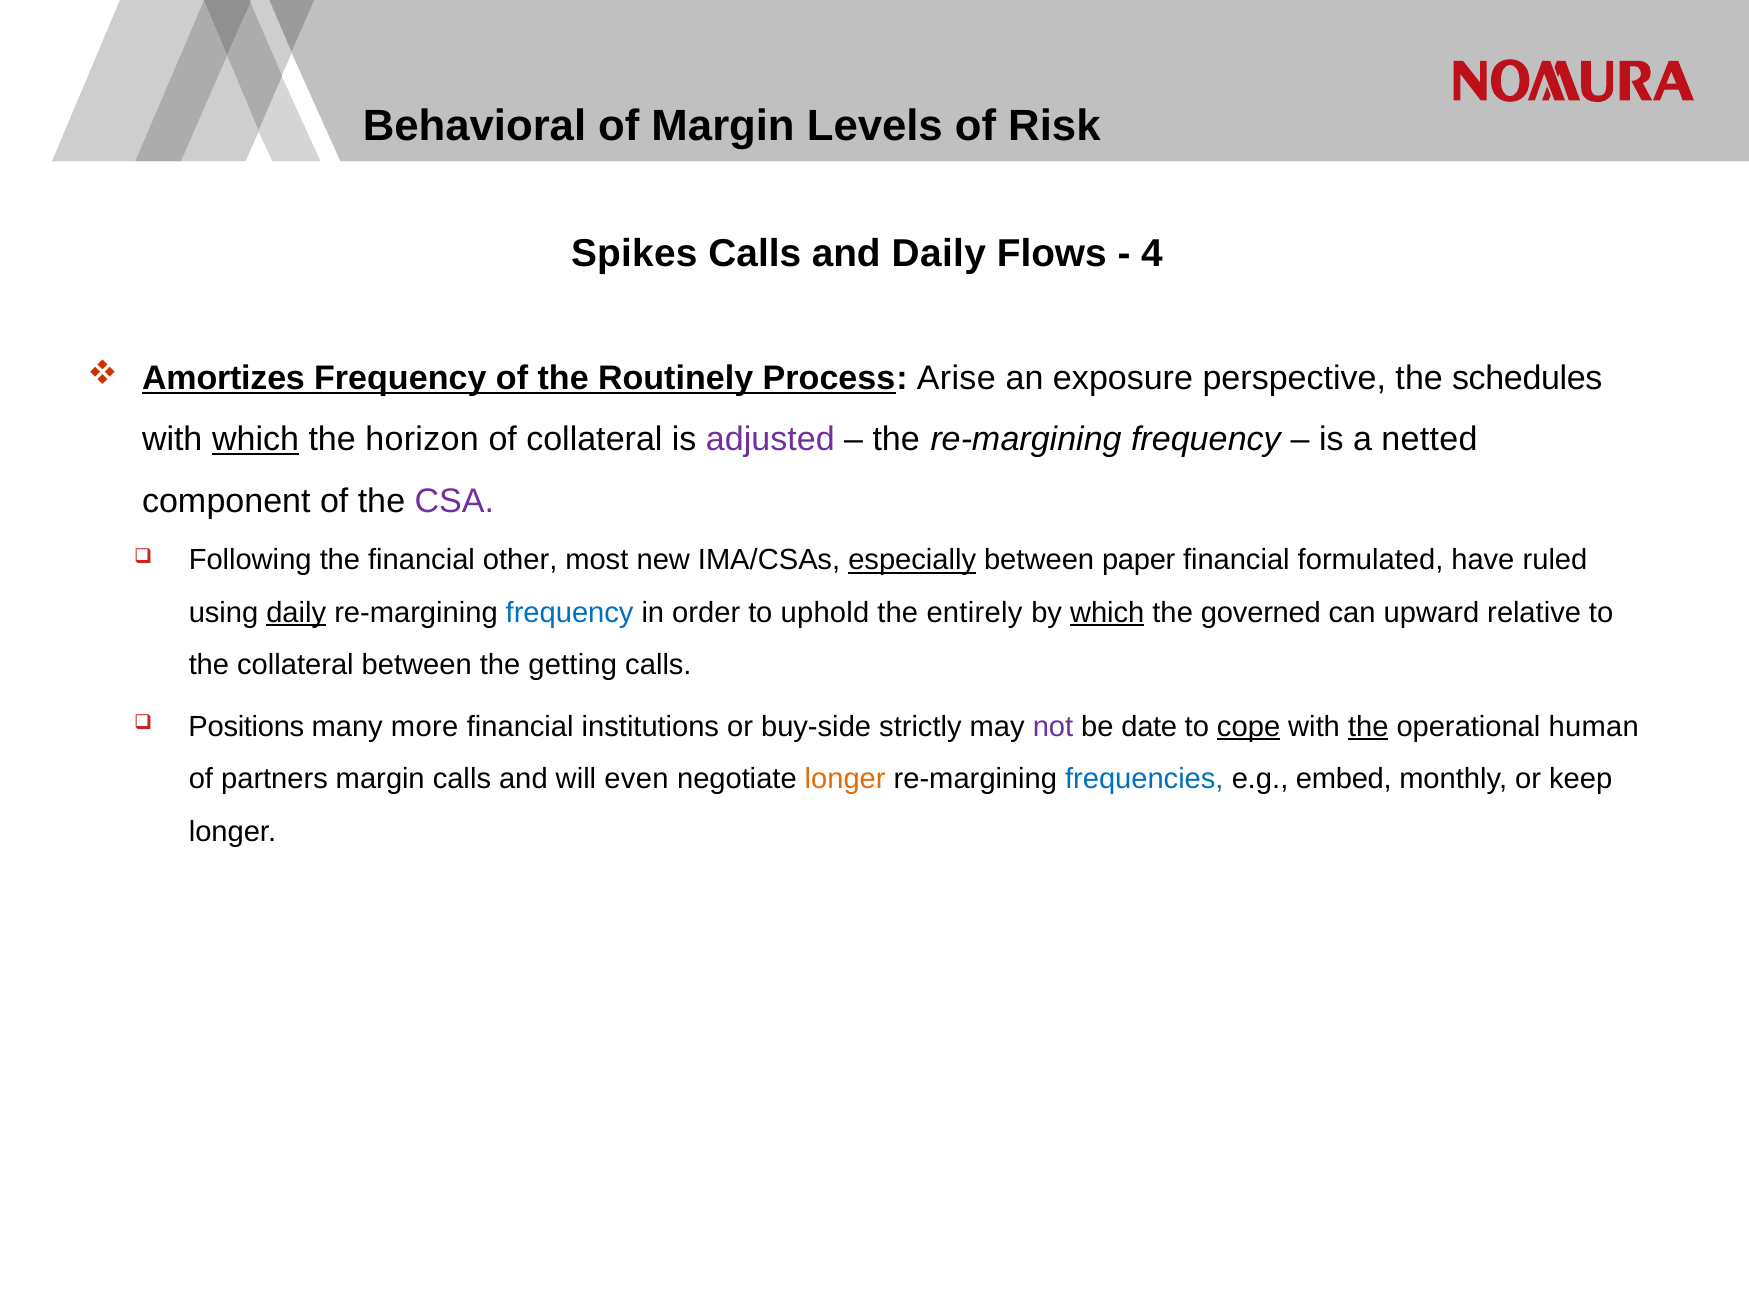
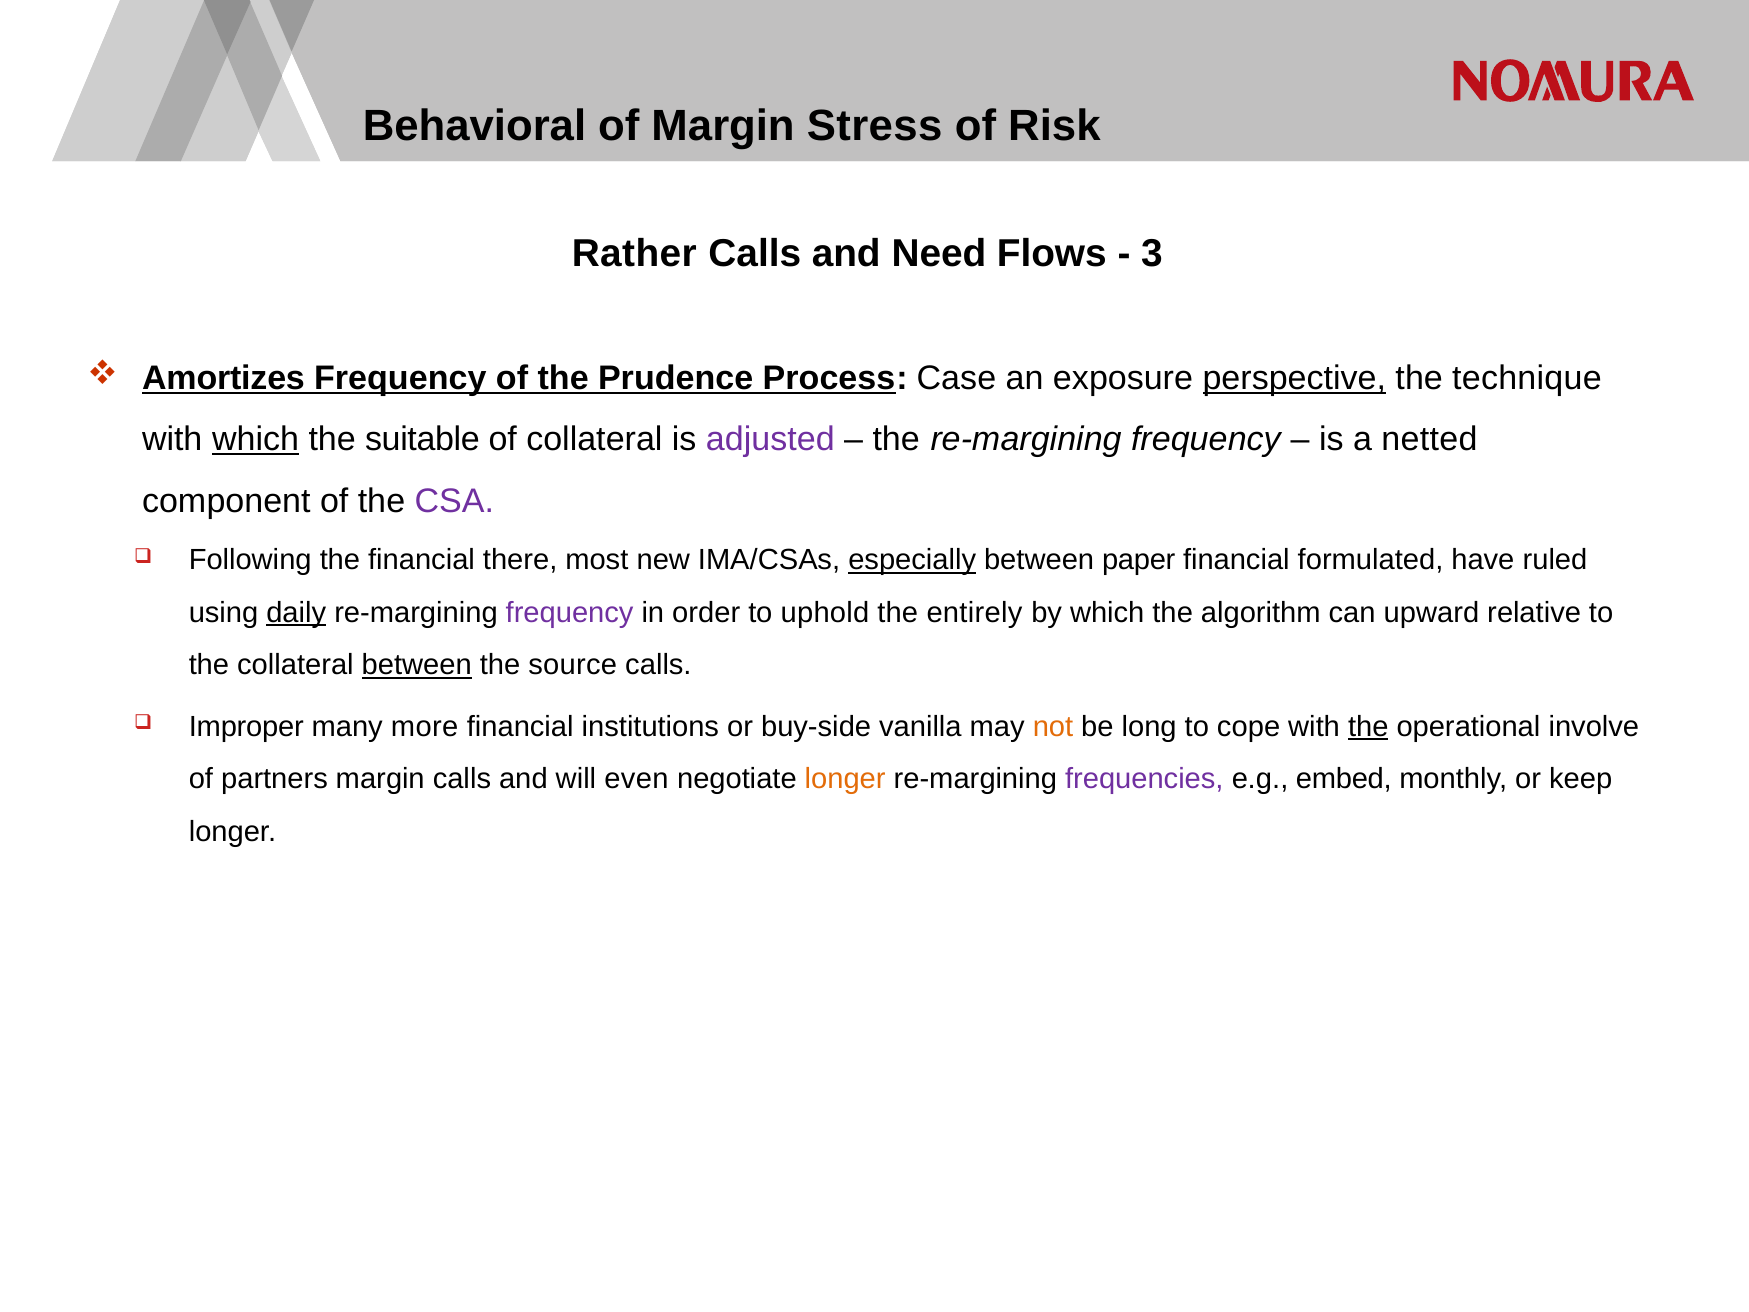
Levels: Levels -> Stress
Spikes: Spikes -> Rather
and Daily: Daily -> Need
4: 4 -> 3
Routinely: Routinely -> Prudence
Arise: Arise -> Case
perspective underline: none -> present
schedules: schedules -> technique
horizon: horizon -> suitable
other: other -> there
frequency at (570, 613) colour: blue -> purple
which at (1107, 613) underline: present -> none
governed: governed -> algorithm
between at (417, 665) underline: none -> present
getting: getting -> source
Positions: Positions -> Improper
strictly: strictly -> vanilla
not colour: purple -> orange
date: date -> long
cope underline: present -> none
human: human -> involve
frequencies colour: blue -> purple
